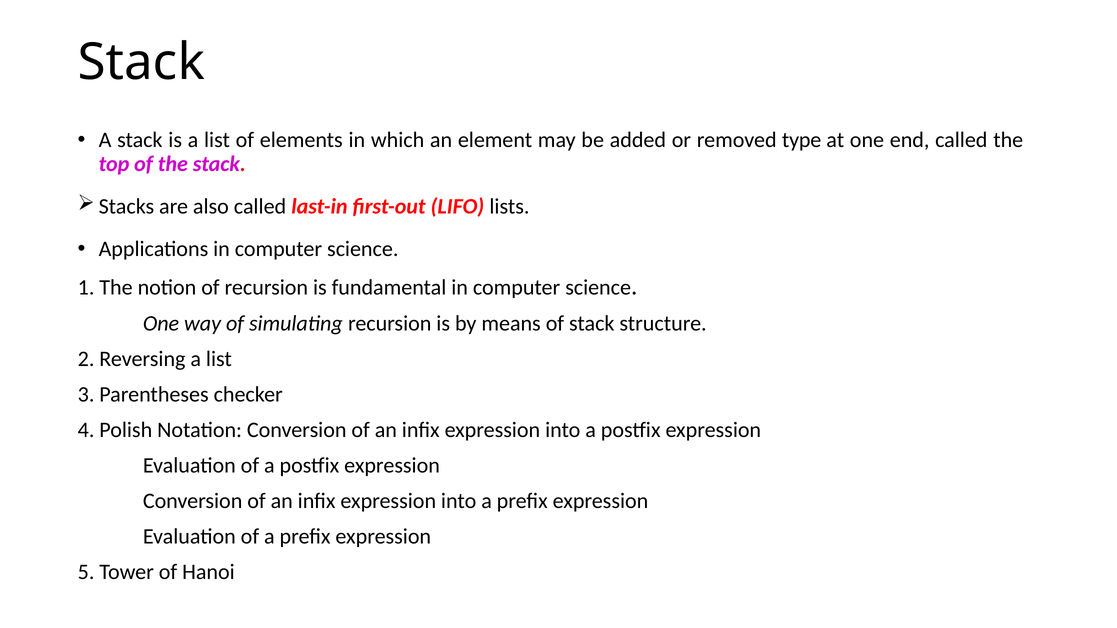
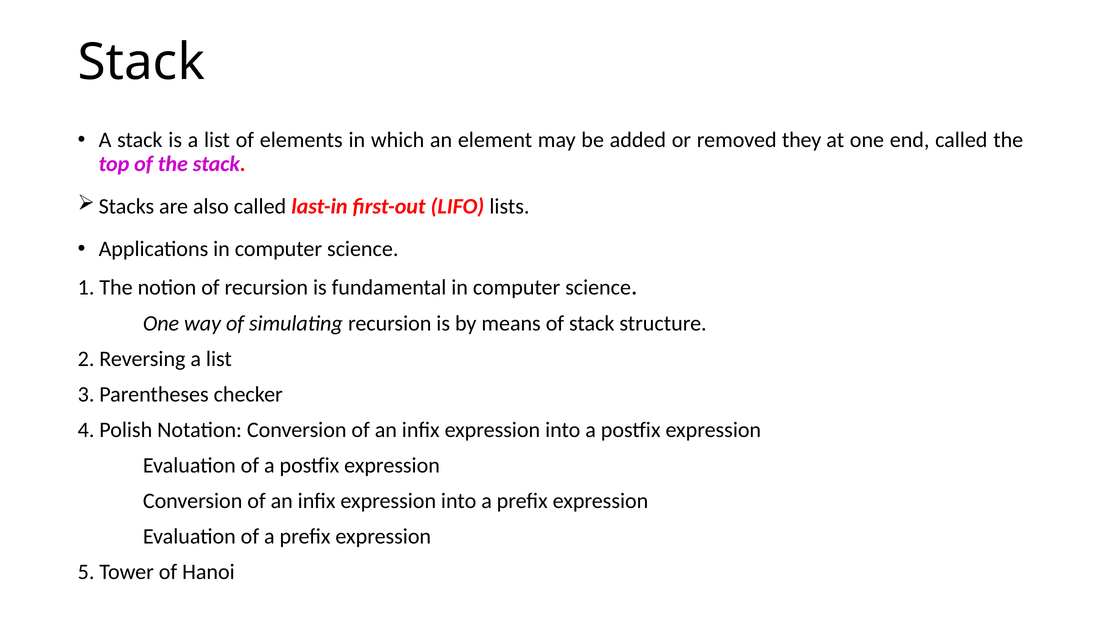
type: type -> they
